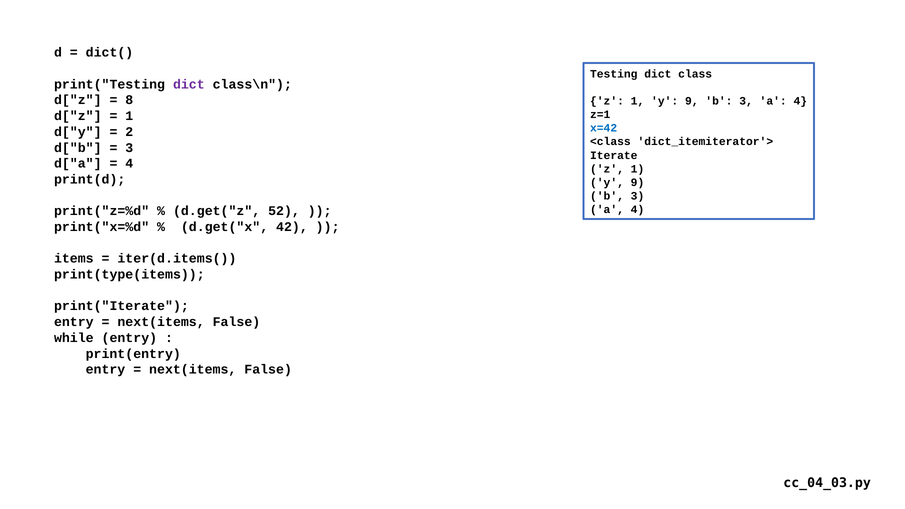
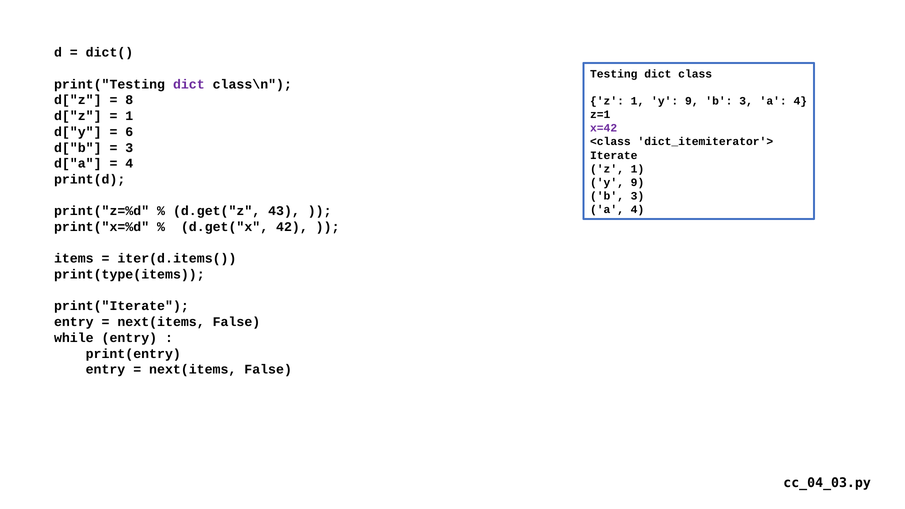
x=42 colour: blue -> purple
2: 2 -> 6
52: 52 -> 43
